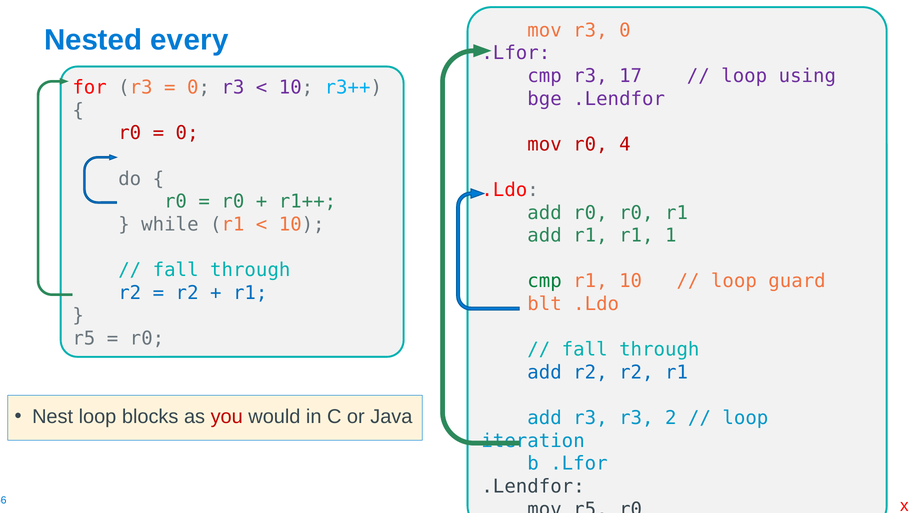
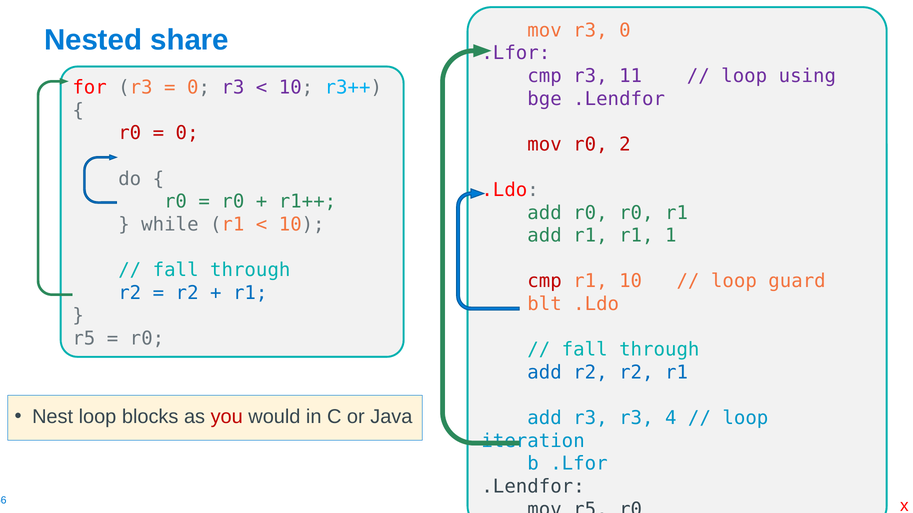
every: every -> share
17: 17 -> 11
4: 4 -> 2
cmp at (545, 282) colour: green -> red
2: 2 -> 4
